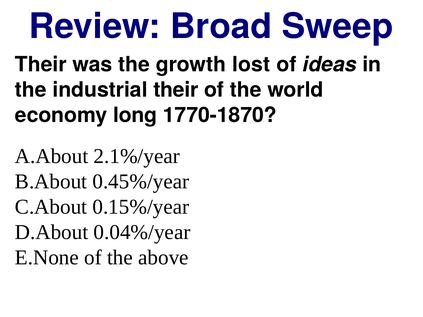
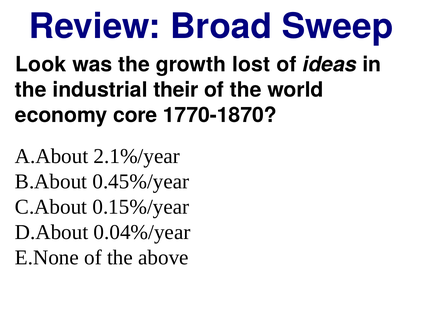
Their at (41, 65): Their -> Look
long: long -> core
